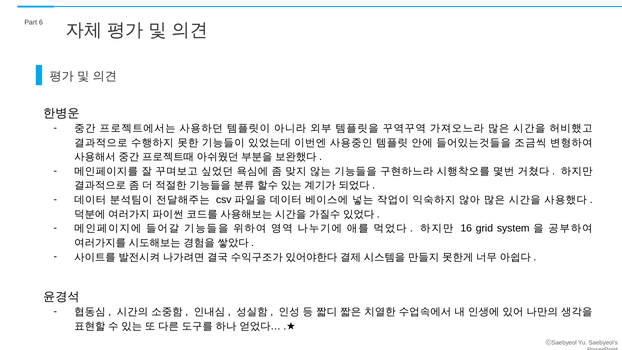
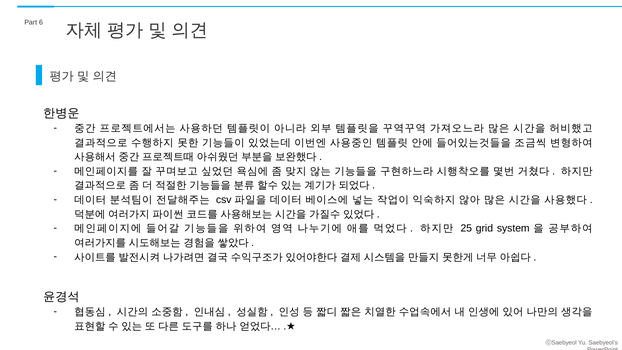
16: 16 -> 25
